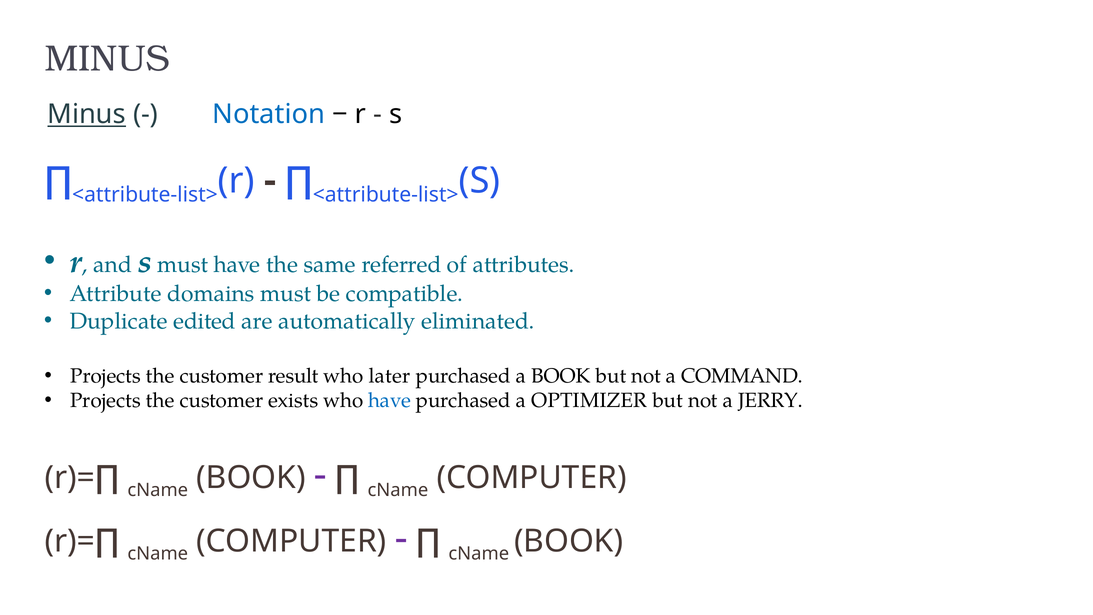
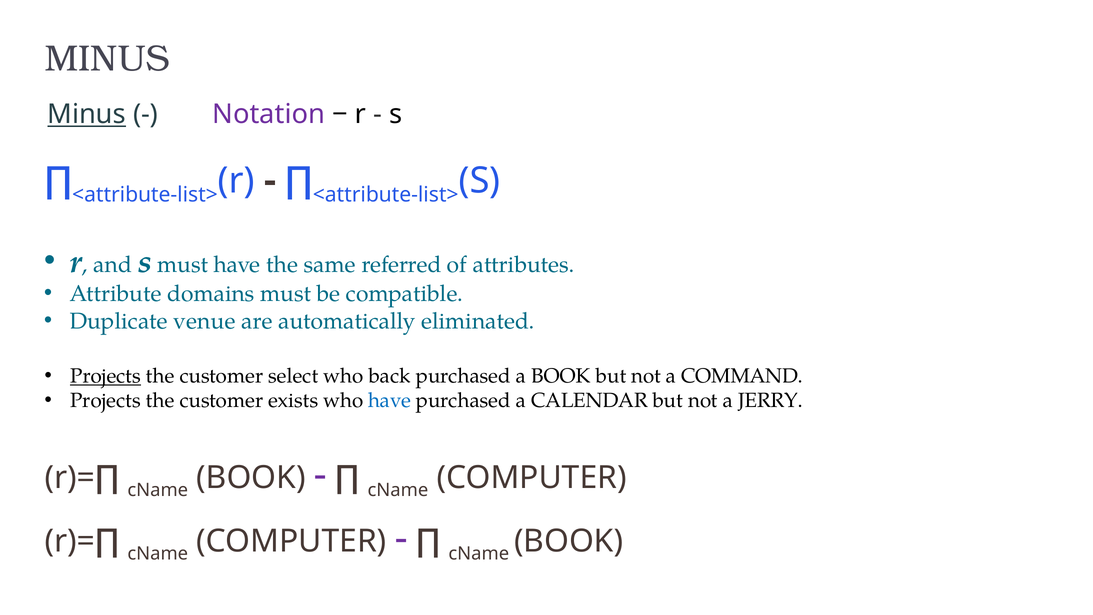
Notation colour: blue -> purple
edited: edited -> venue
Projects at (105, 376) underline: none -> present
result: result -> select
later: later -> back
OPTIMIZER: OPTIMIZER -> CALENDAR
